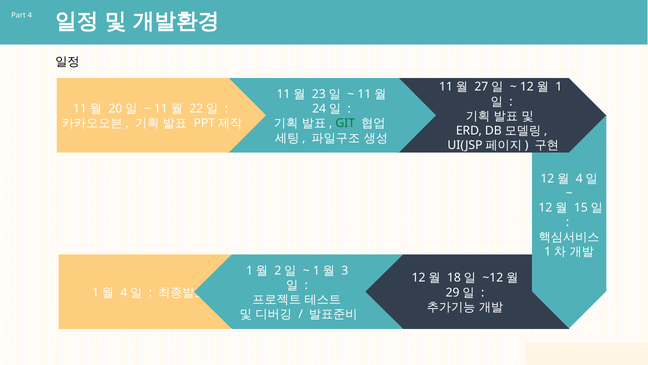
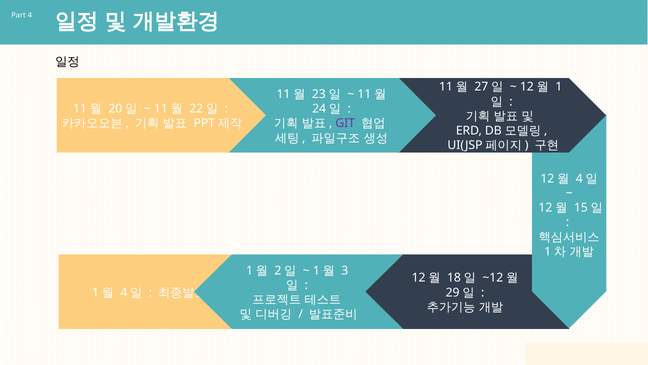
GIT colour: green -> purple
